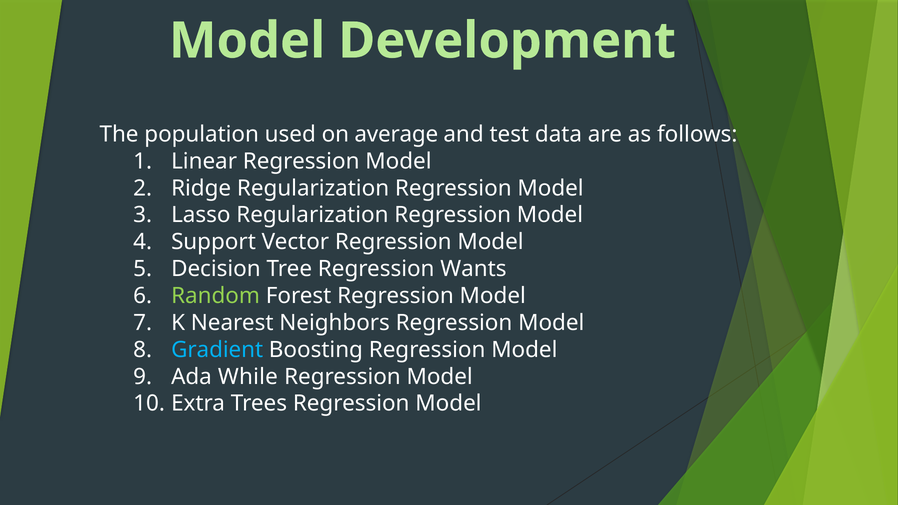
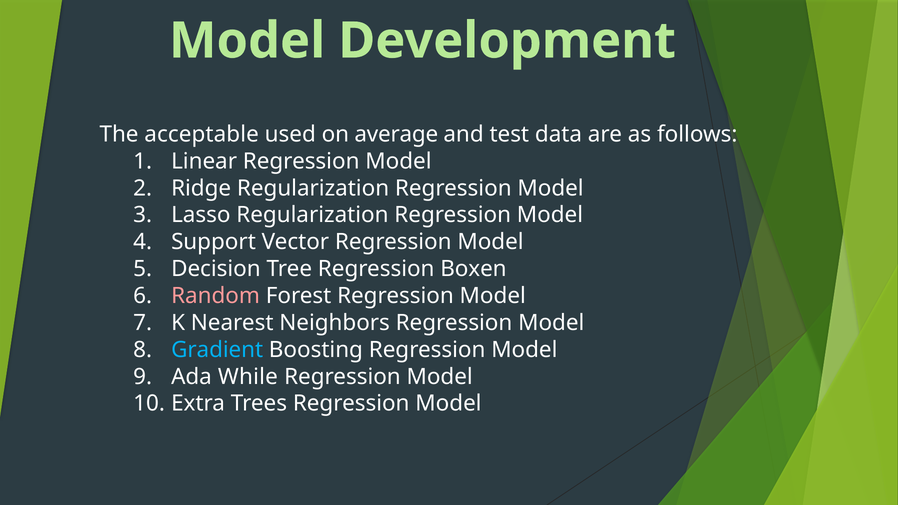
population: population -> acceptable
Wants: Wants -> Boxen
Random colour: light green -> pink
